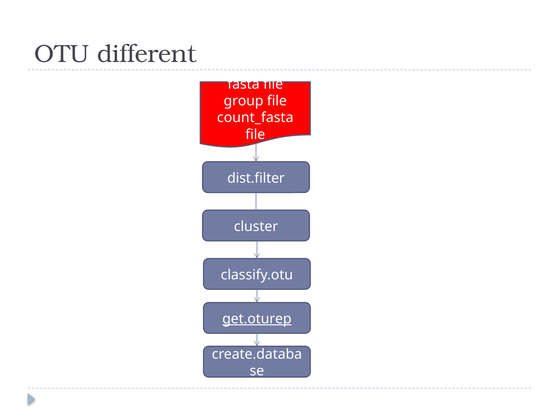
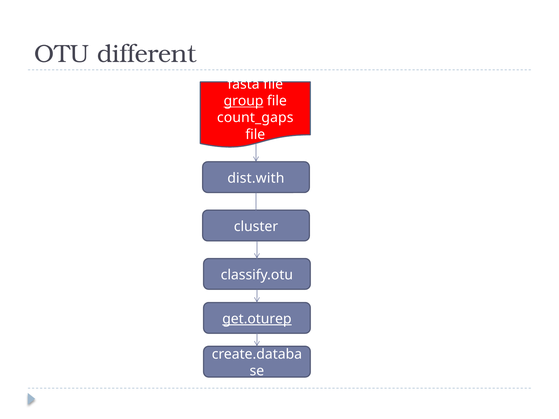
group underline: none -> present
count_fasta: count_fasta -> count_gaps
dist.filter: dist.filter -> dist.with
